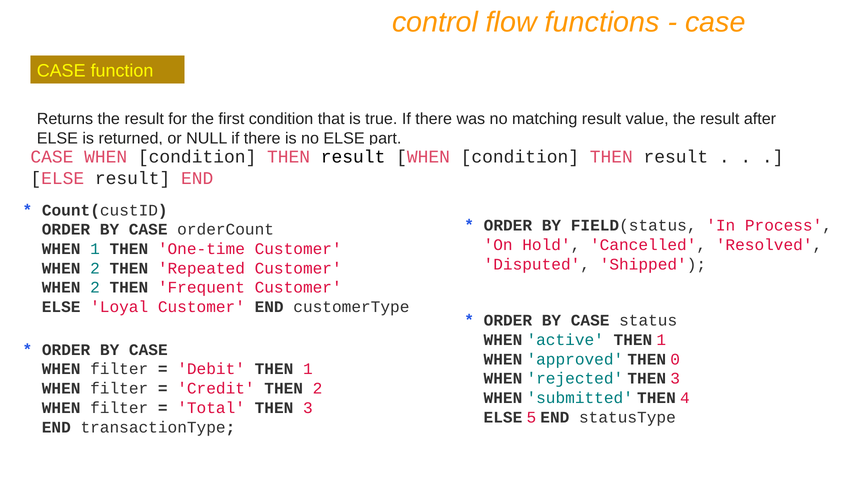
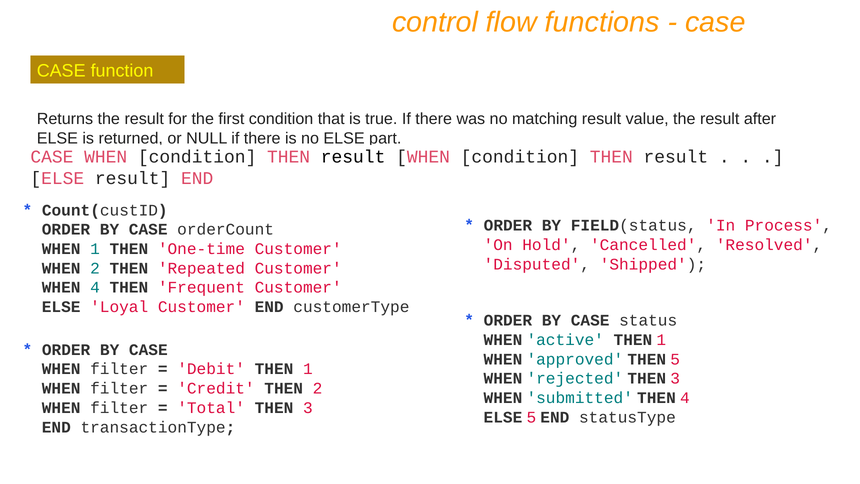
2 at (95, 288): 2 -> 4
THEN 0: 0 -> 5
